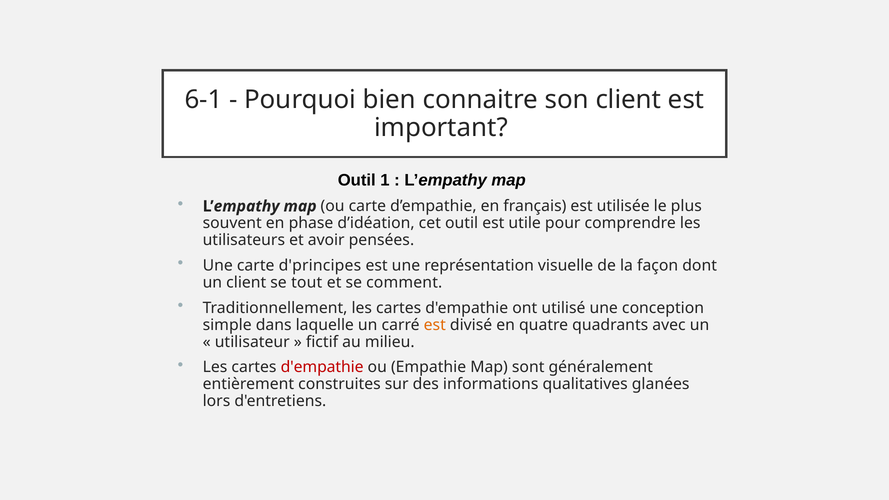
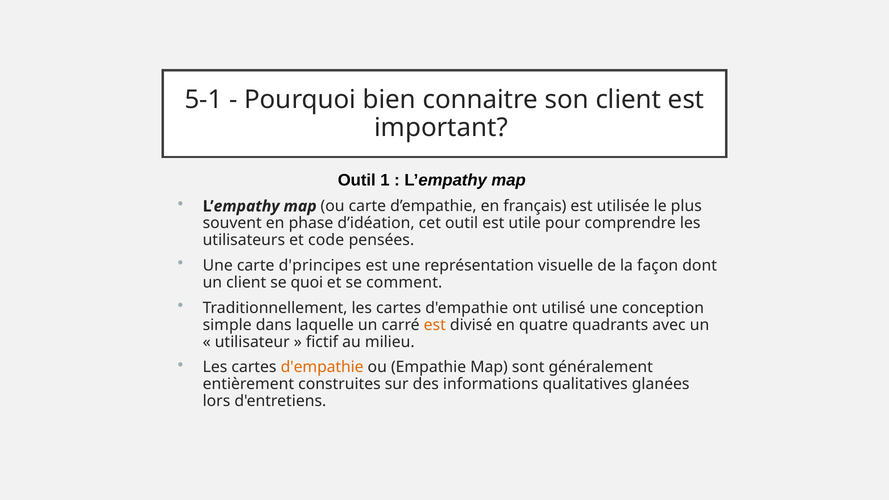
6-1: 6-1 -> 5-1
avoir: avoir -> code
tout: tout -> quoi
d'empathie at (322, 367) colour: red -> orange
